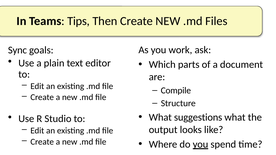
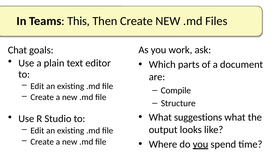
Tips: Tips -> This
Sync: Sync -> Chat
